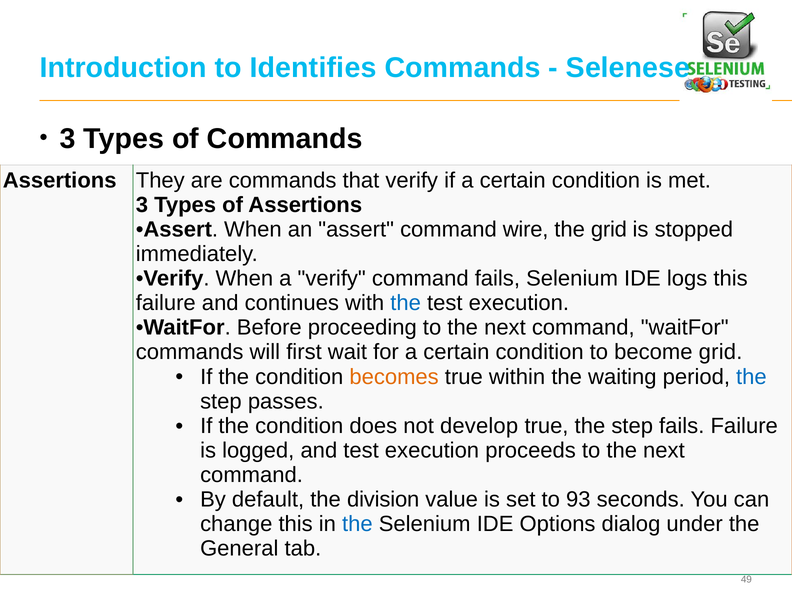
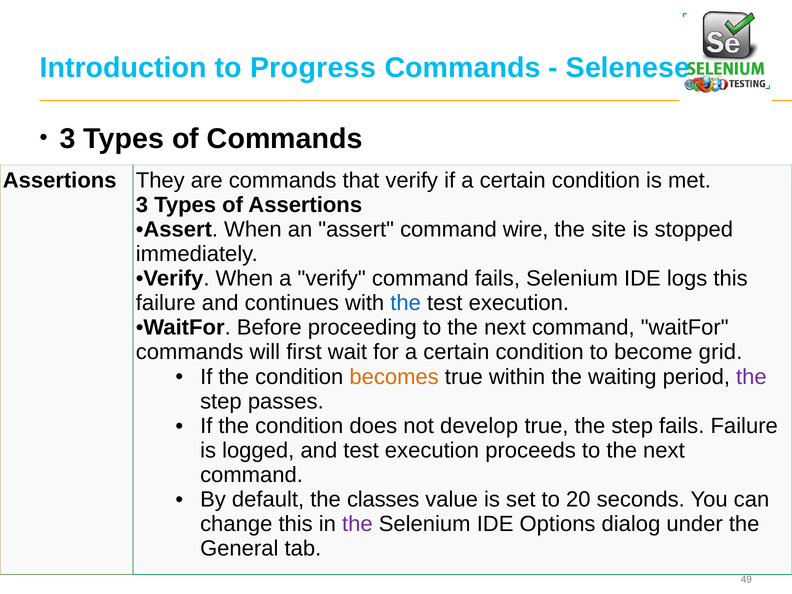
Identifies: Identifies -> Progress
the grid: grid -> site
the at (751, 377) colour: blue -> purple
division: division -> classes
93: 93 -> 20
the at (357, 524) colour: blue -> purple
